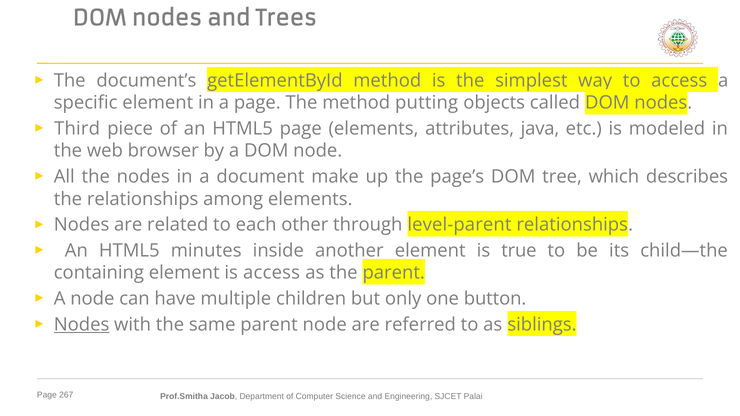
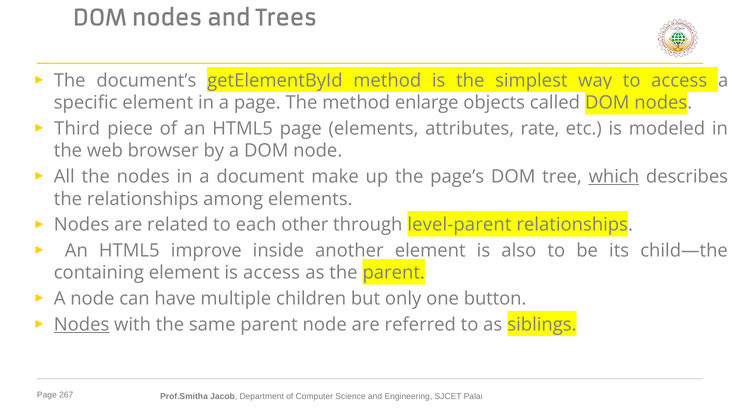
putting: putting -> enlarge
java: java -> rate
which underline: none -> present
minutes: minutes -> improve
true: true -> also
